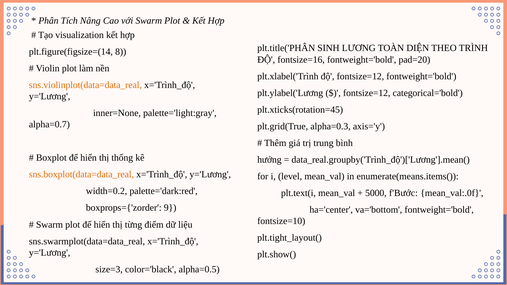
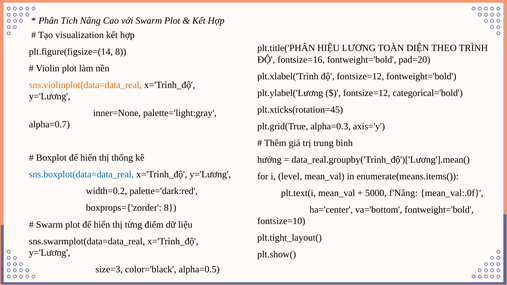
SINH: SINH -> HIỆU
sns.boxplot(data=data_real colour: orange -> blue
f'Bước: f'Bước -> f'Nâng
boxprops={'zorder 9: 9 -> 8
